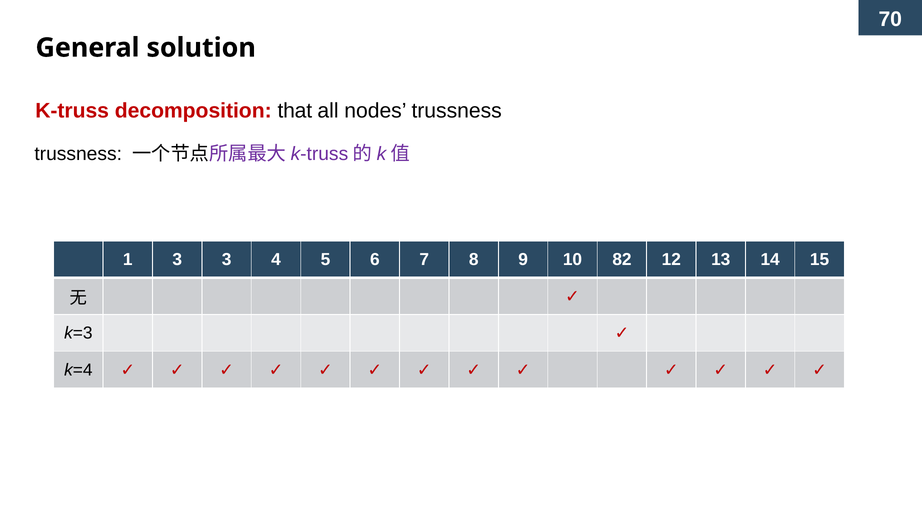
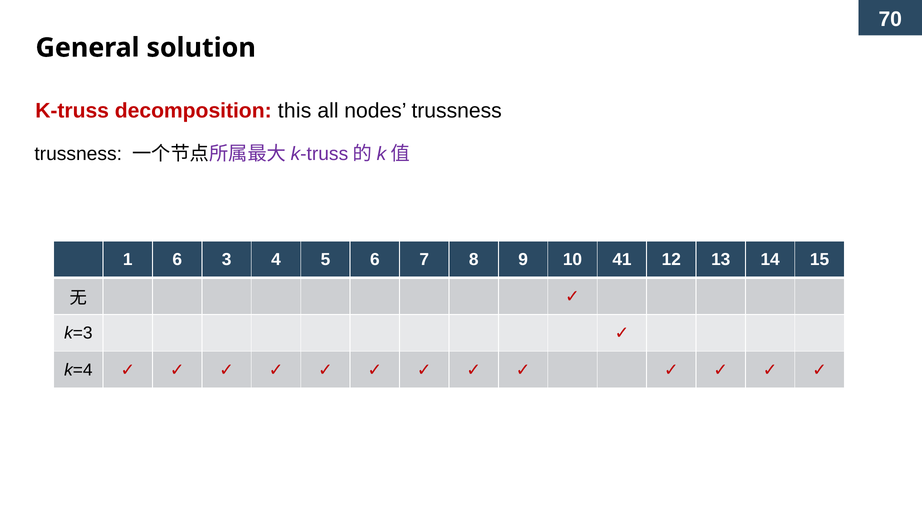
that: that -> this
1 3: 3 -> 6
82: 82 -> 41
